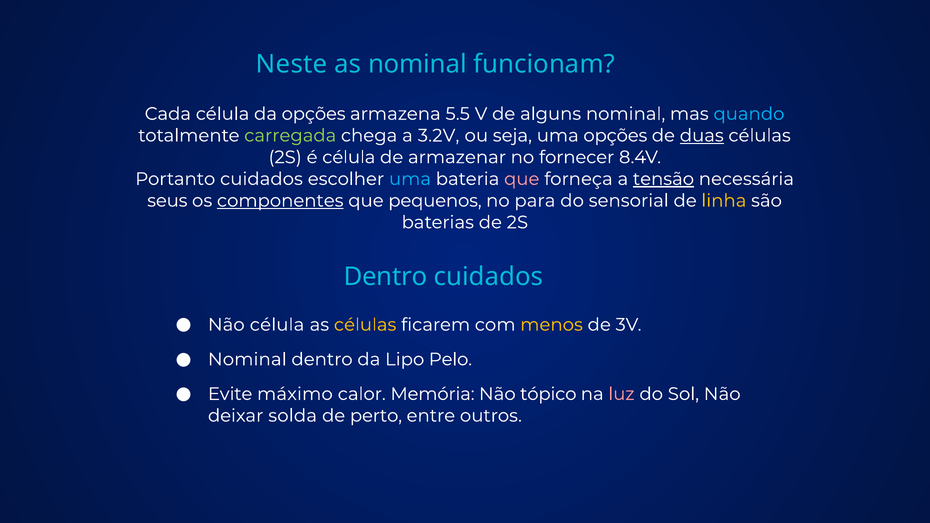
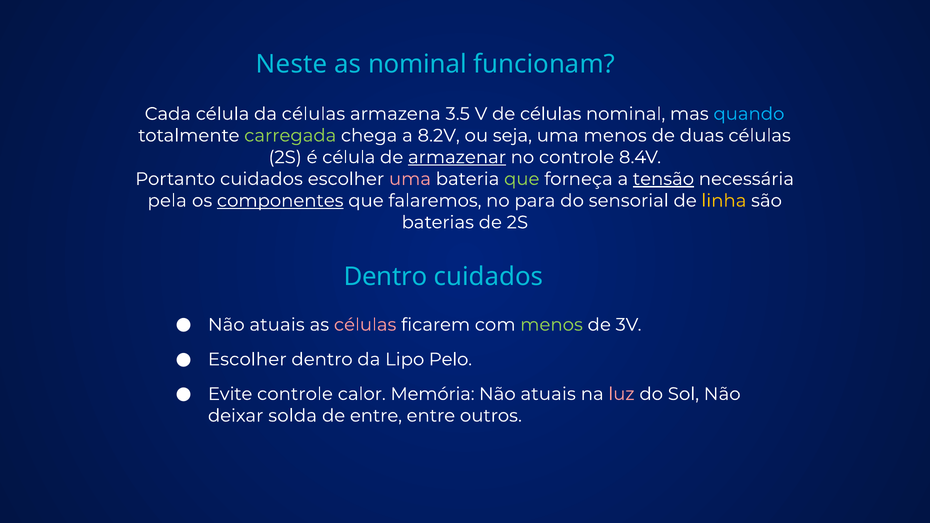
da opções: opções -> células
5.5: 5.5 -> 3.5
de alguns: alguns -> células
3.2V: 3.2V -> 8.2V
uma opções: opções -> menos
duas underline: present -> none
armazenar underline: none -> present
no fornecer: fornecer -> controle
uma at (410, 179) colour: light blue -> pink
que at (522, 179) colour: pink -> light green
seus: seus -> pela
pequenos: pequenos -> falaremos
célula at (277, 325): célula -> atuais
células at (365, 325) colour: yellow -> pink
menos at (552, 325) colour: yellow -> light green
Nominal at (247, 359): Nominal -> Escolher
Evite máximo: máximo -> controle
tópico at (548, 394): tópico -> atuais
de perto: perto -> entre
